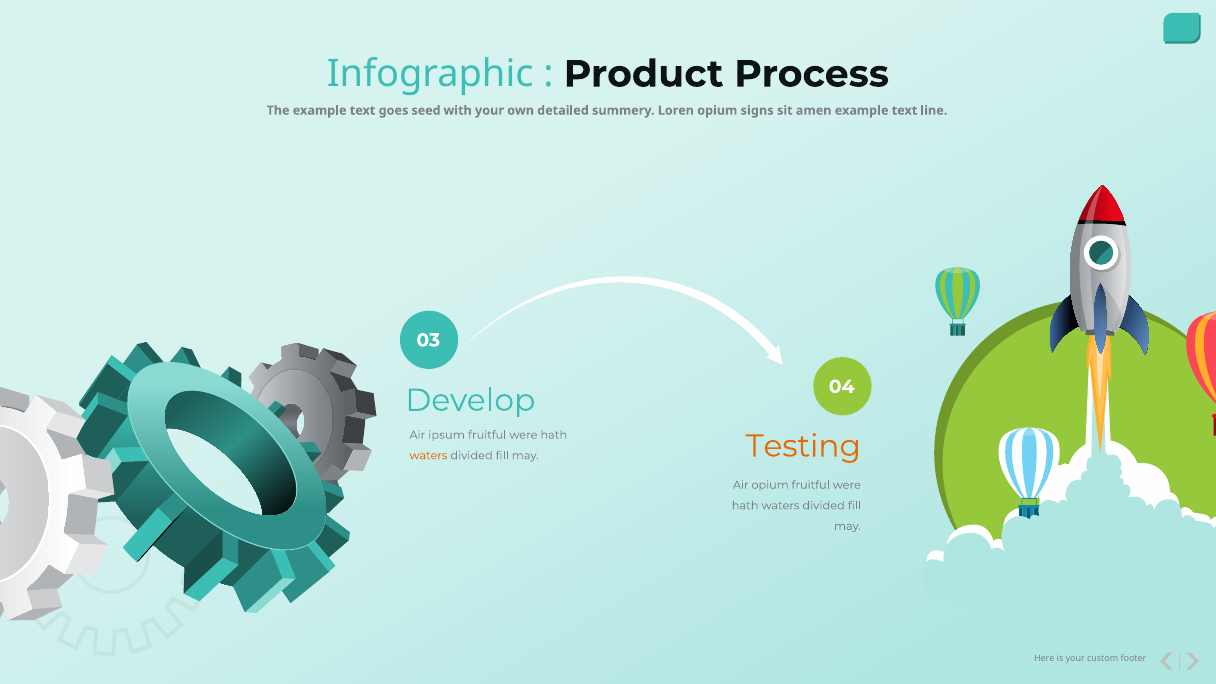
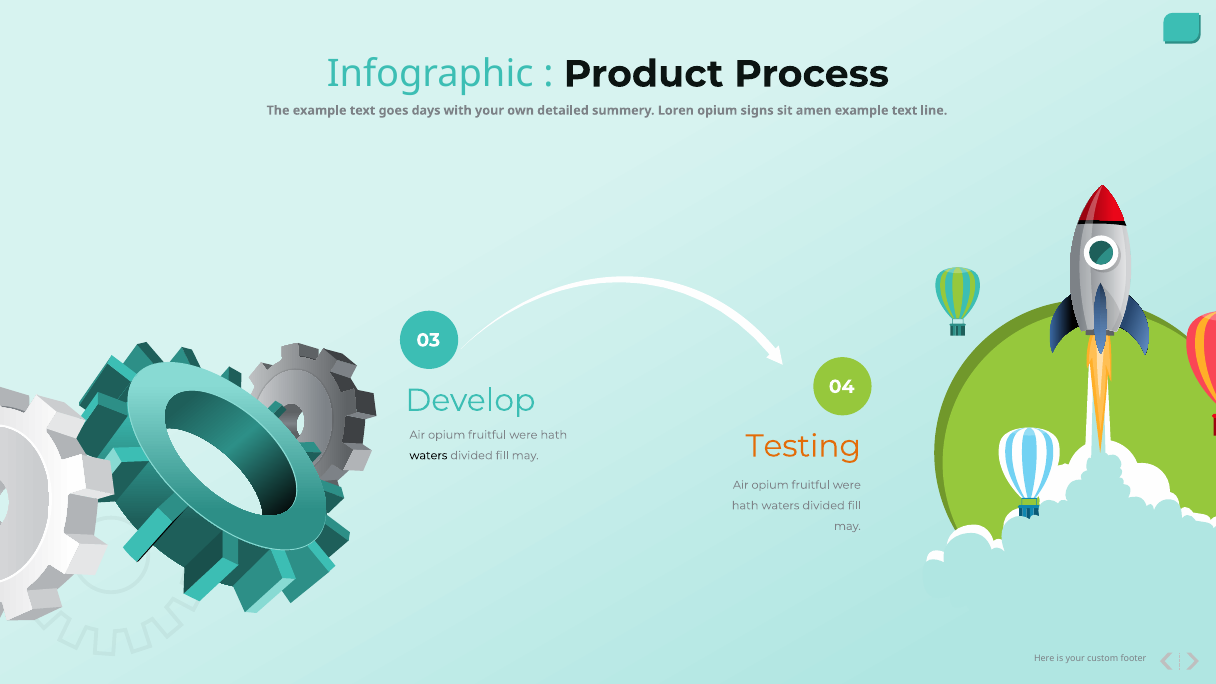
seed: seed -> days
ipsum at (447, 435): ipsum -> opium
waters at (428, 455) colour: orange -> black
